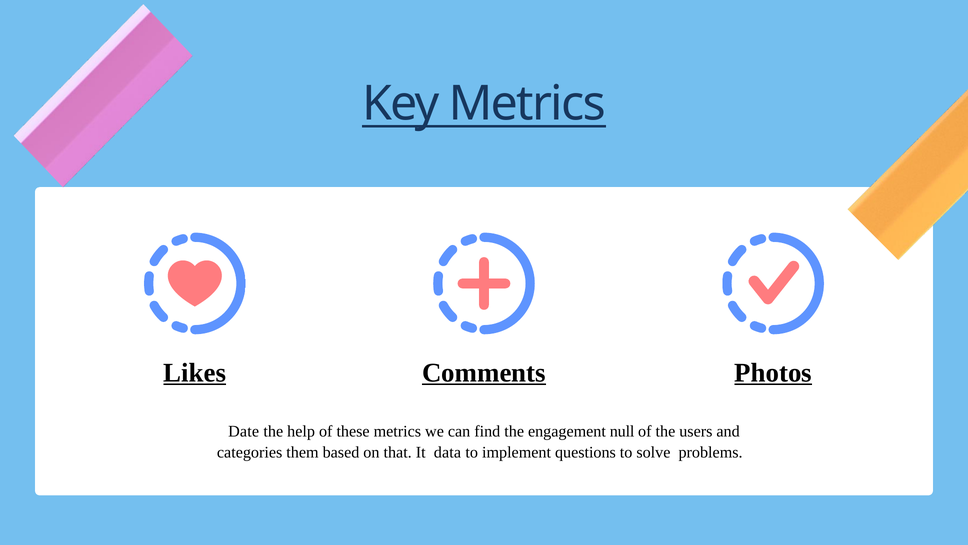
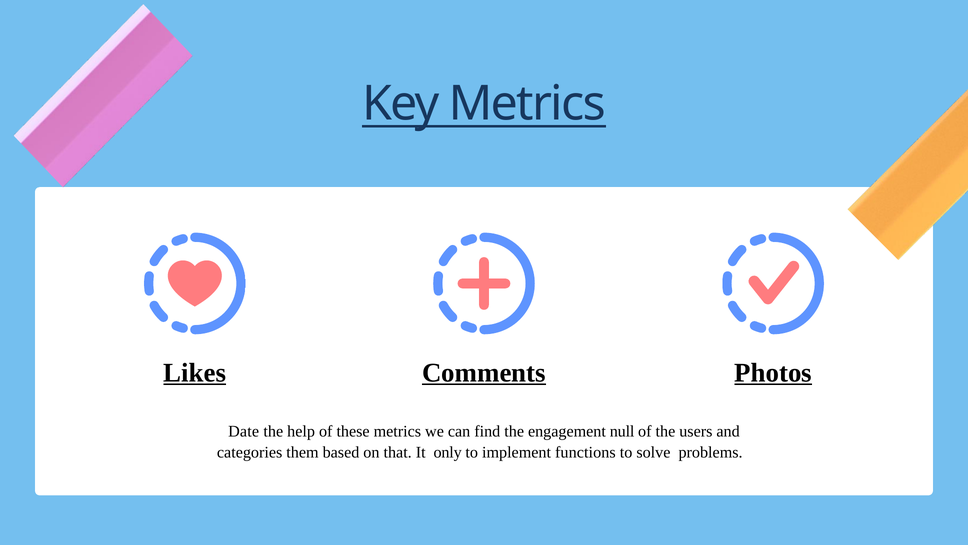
data: data -> only
questions: questions -> functions
